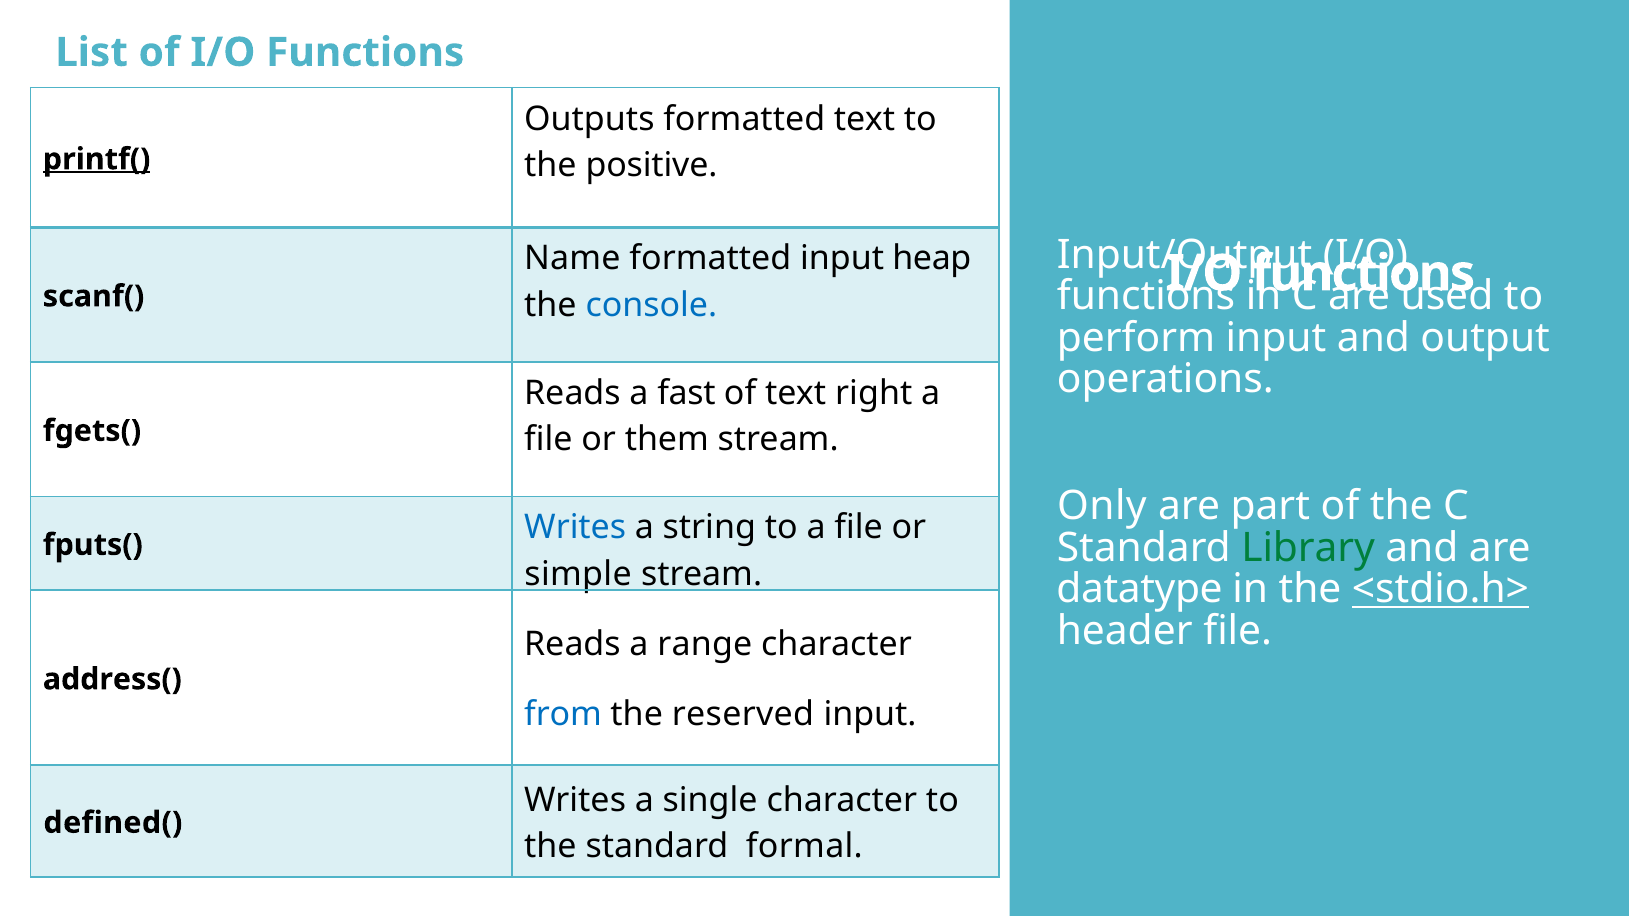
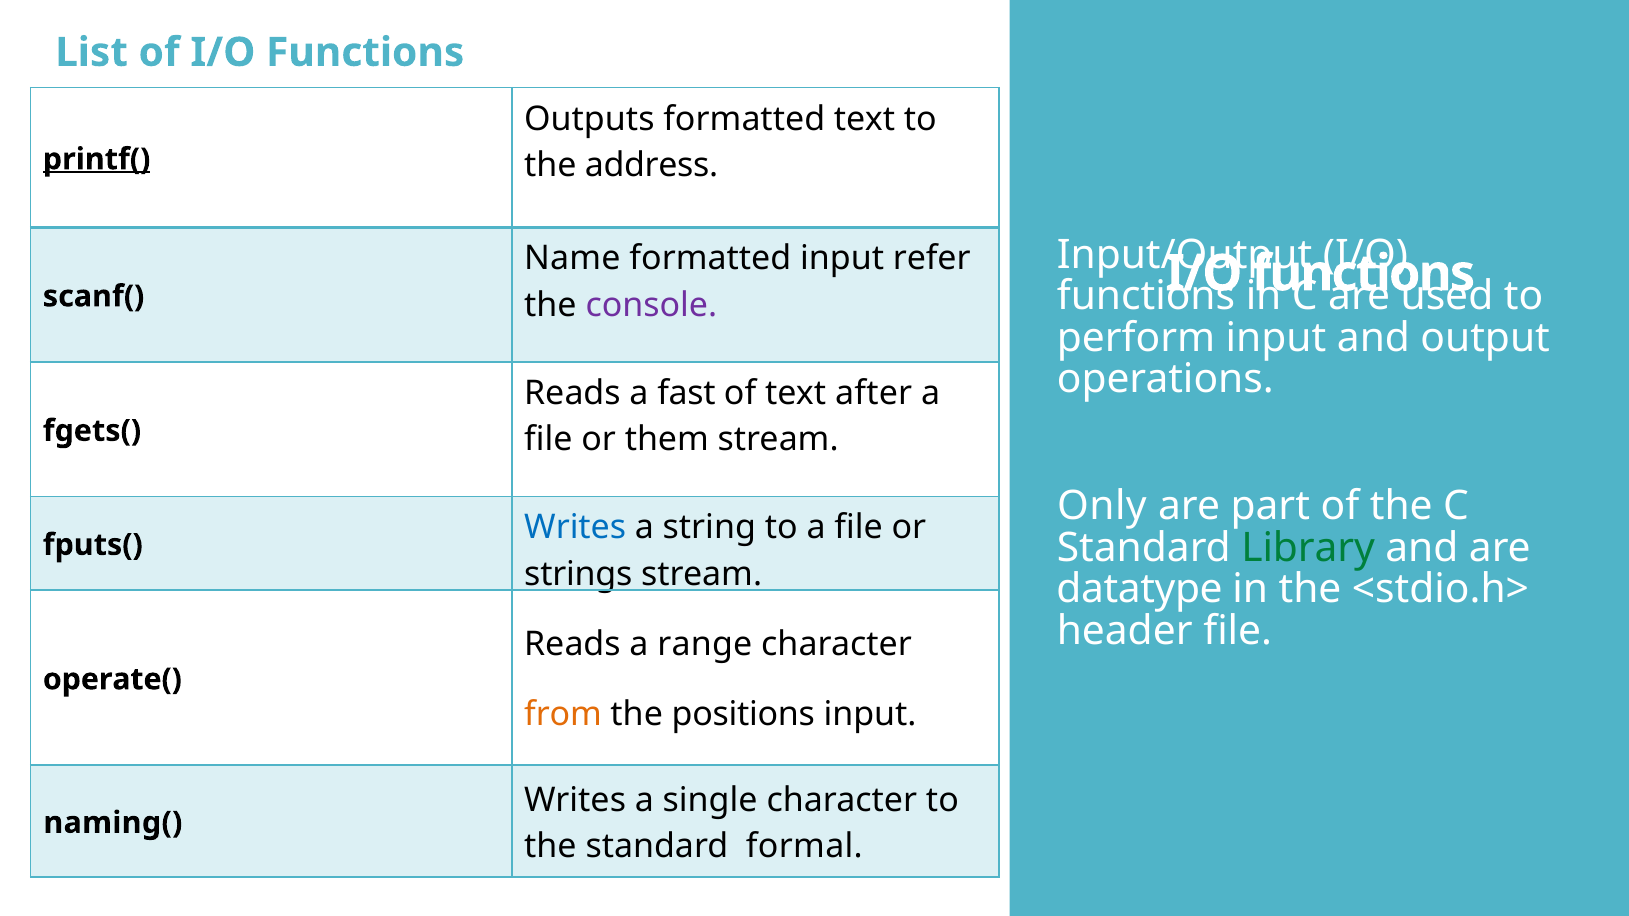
positive: positive -> address
heap: heap -> refer
console colour: blue -> purple
right: right -> after
simple: simple -> strings
<stdio.h> underline: present -> none
address(: address( -> operate(
from colour: blue -> orange
reserved: reserved -> positions
defined(: defined( -> naming(
